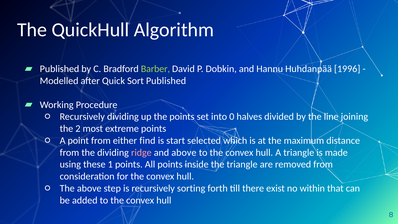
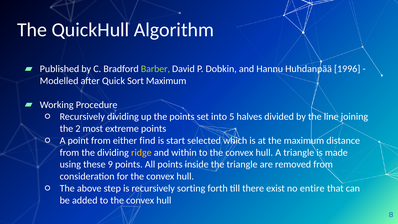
Sort Published: Published -> Maximum
0: 0 -> 5
ridge colour: pink -> yellow
and above: above -> within
1: 1 -> 9
within: within -> entire
